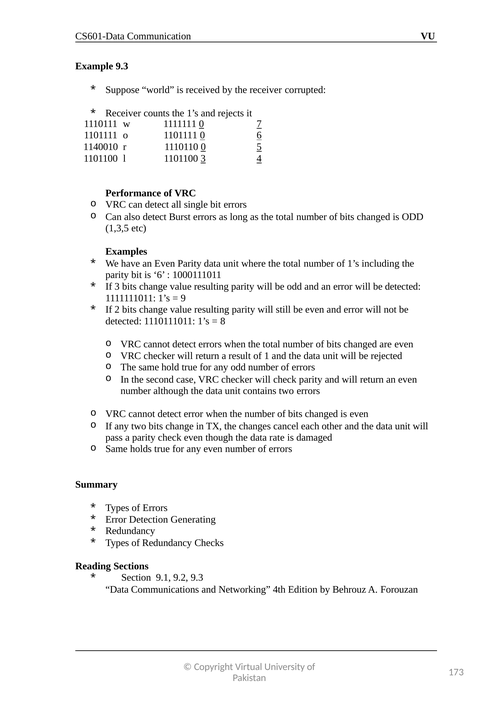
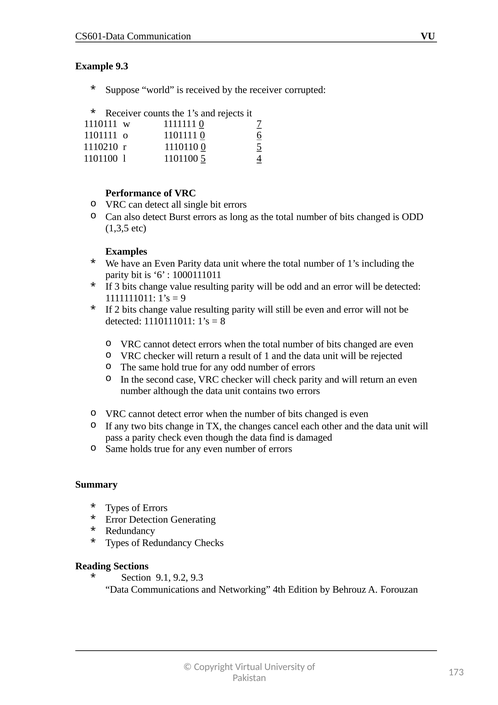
1140010: 1140010 -> 1110210
1101100 3: 3 -> 5
rate: rate -> find
